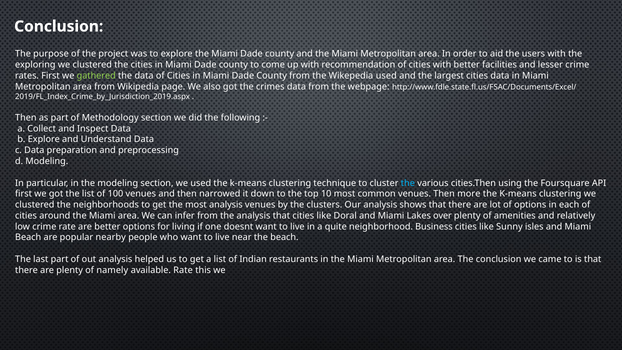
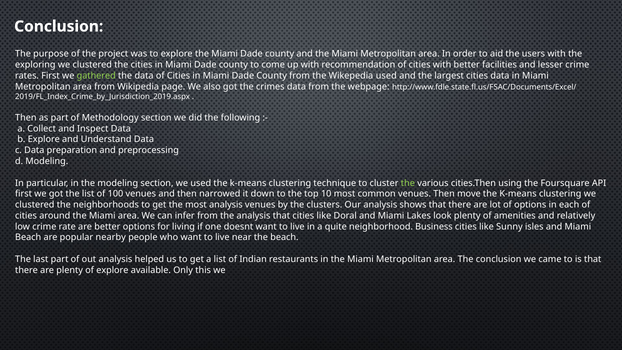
the at (408, 183) colour: light blue -> light green
more: more -> move
over: over -> look
of namely: namely -> explore
available Rate: Rate -> Only
